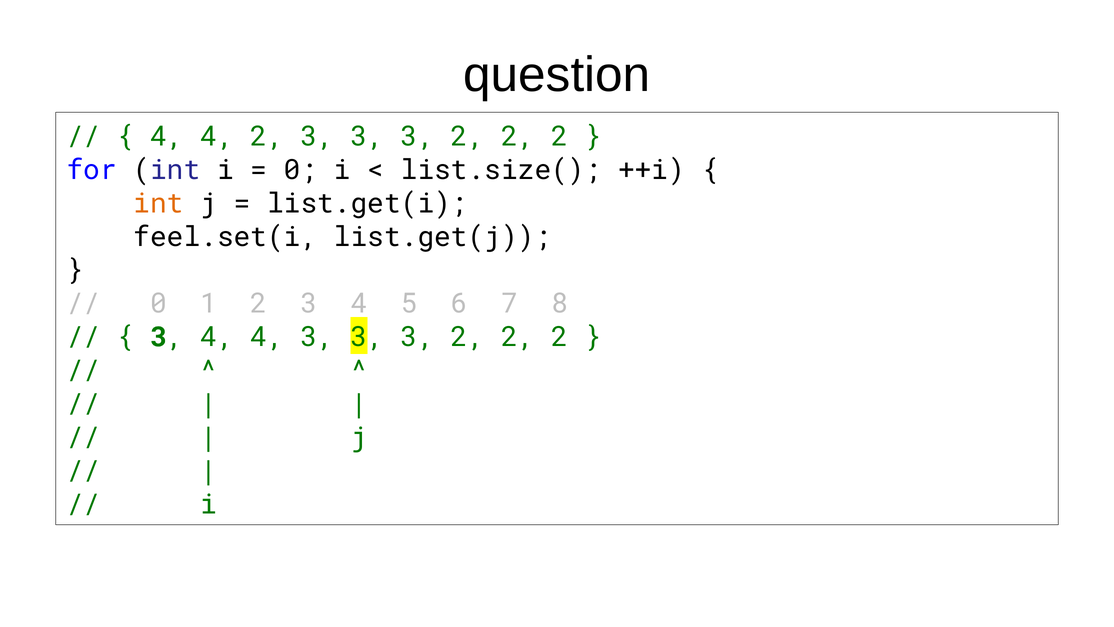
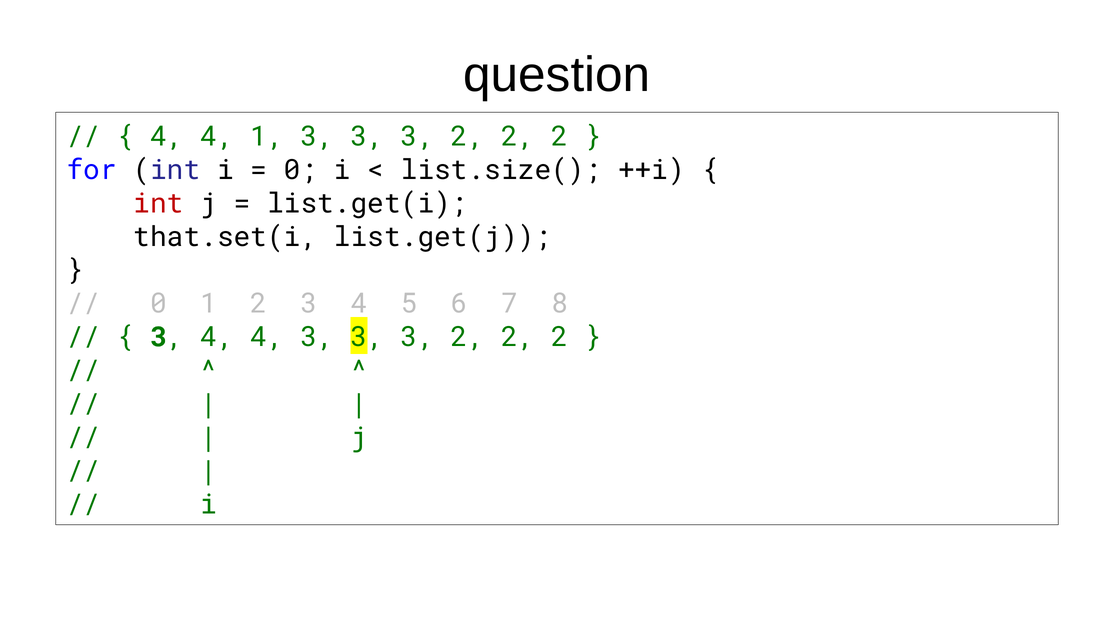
4 2: 2 -> 1
int at (159, 203) colour: orange -> red
feel.set(i: feel.set(i -> that.set(i
